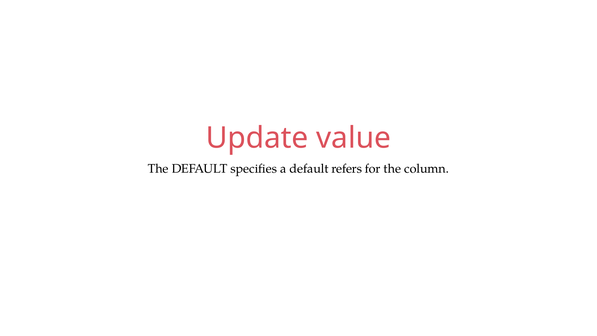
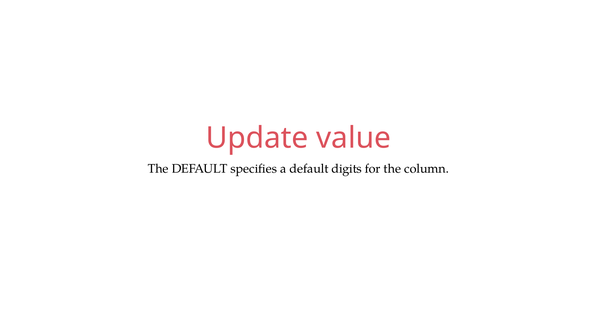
refers: refers -> digits
